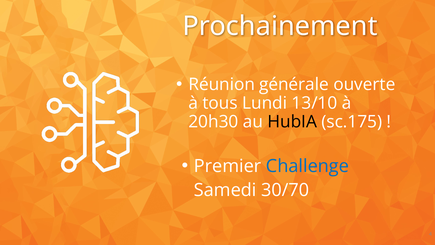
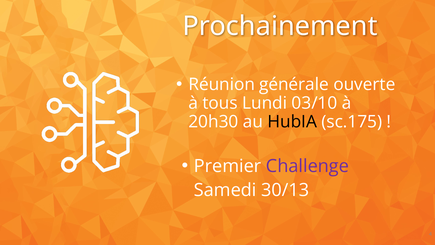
13/10: 13/10 -> 03/10
Challenge colour: blue -> purple
30/70: 30/70 -> 30/13
